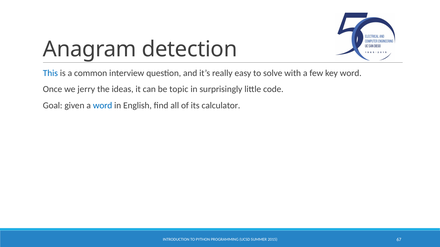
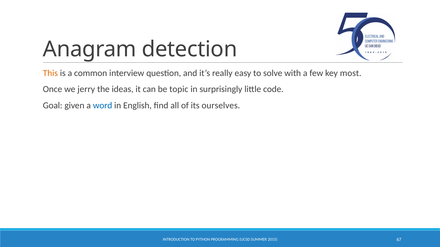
This colour: blue -> orange
key word: word -> most
calculator: calculator -> ourselves
